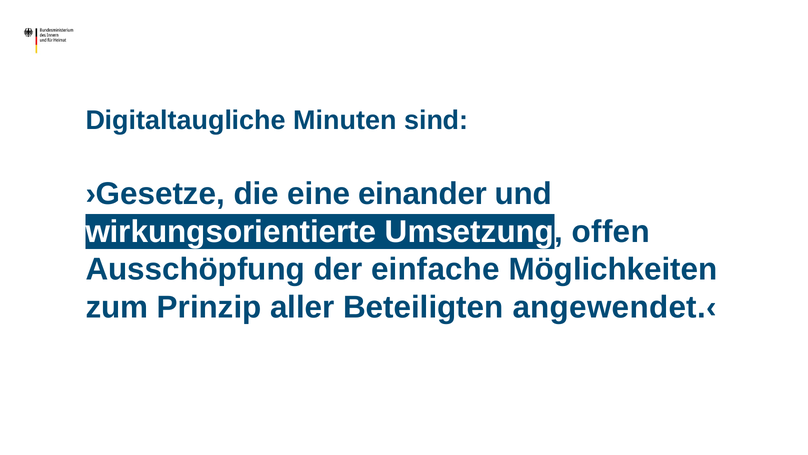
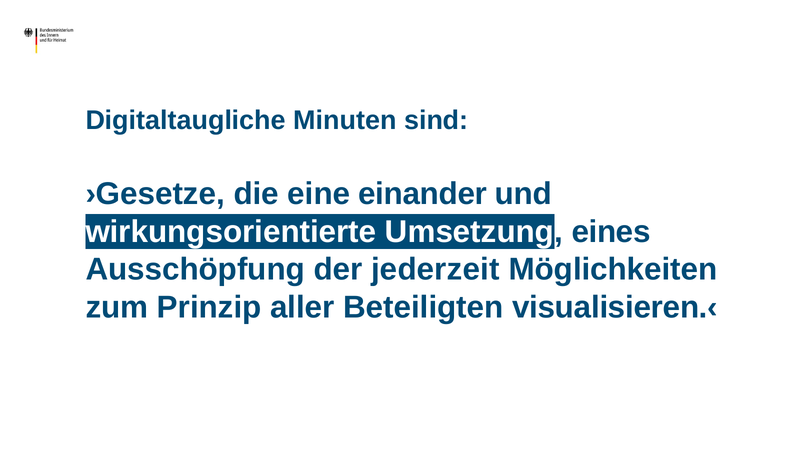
offen: offen -> eines
einfache: einfache -> jederzeit
angewendet.‹: angewendet.‹ -> visualisieren.‹
